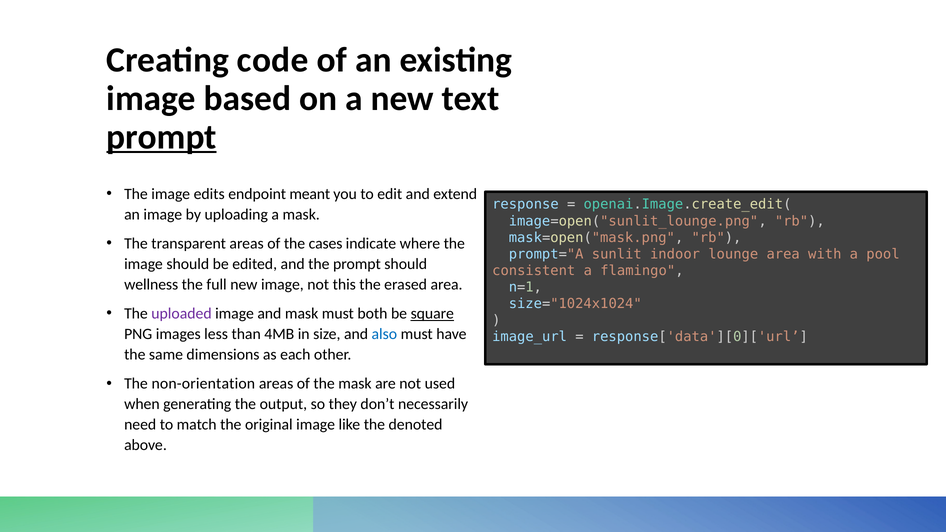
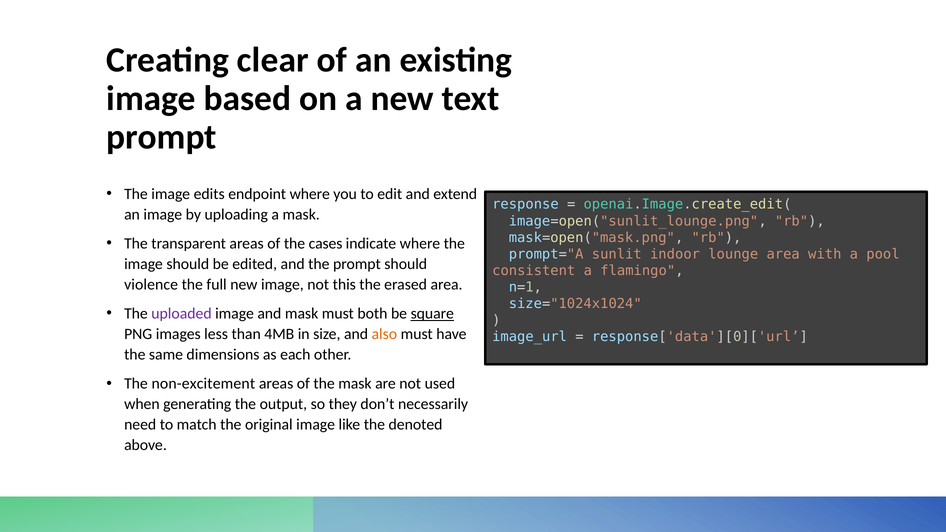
code: code -> clear
prompt at (162, 137) underline: present -> none
endpoint meant: meant -> where
wellness: wellness -> violence
also colour: blue -> orange
non-orientation: non-orientation -> non-excitement
